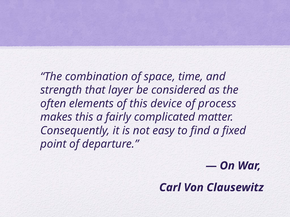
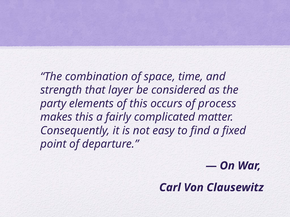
often: often -> party
device: device -> occurs
